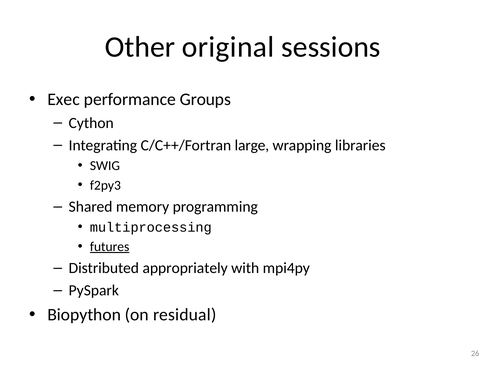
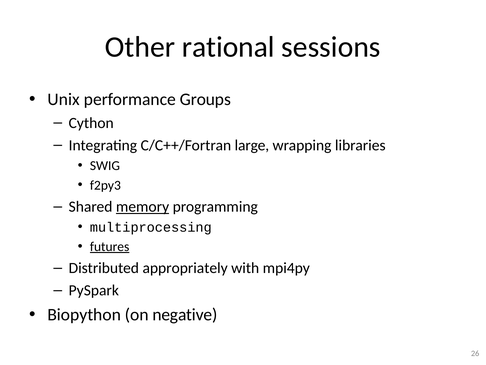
original: original -> rational
Exec: Exec -> Unix
memory underline: none -> present
residual: residual -> negative
